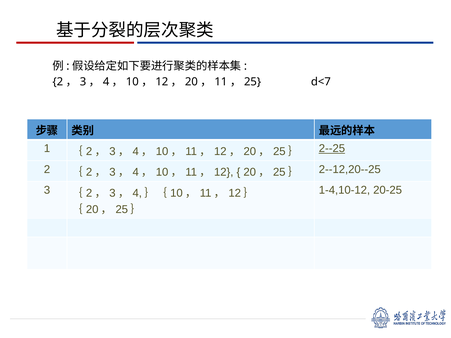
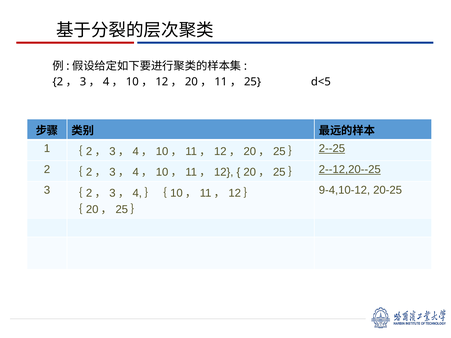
d<7: d<7 -> d<5
2--12,20--25 underline: none -> present
1-4,10-12: 1-4,10-12 -> 9-4,10-12
